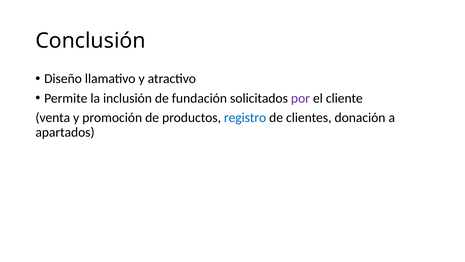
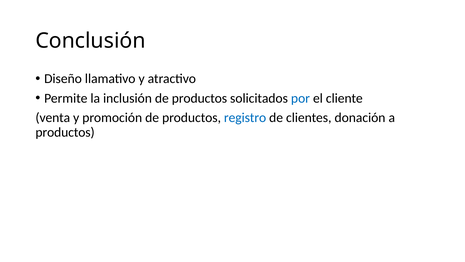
inclusión de fundación: fundación -> productos
por colour: purple -> blue
apartados at (65, 132): apartados -> productos
